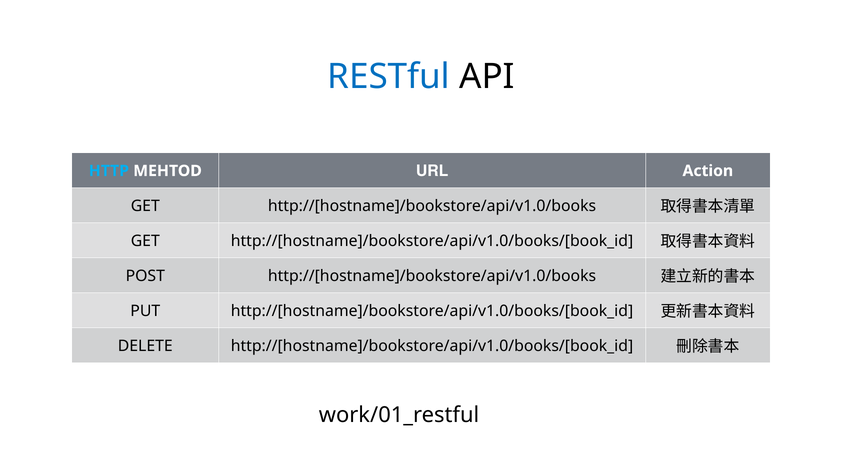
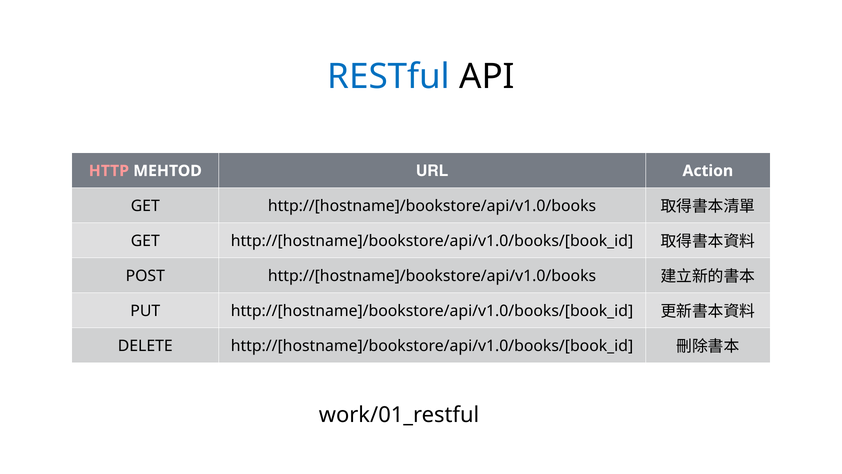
HTTP colour: light blue -> pink
